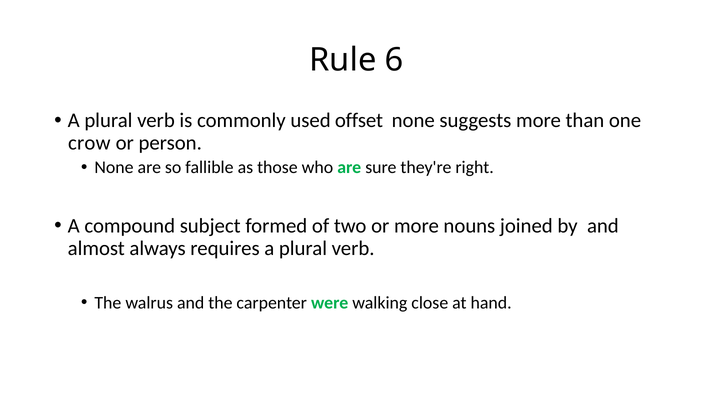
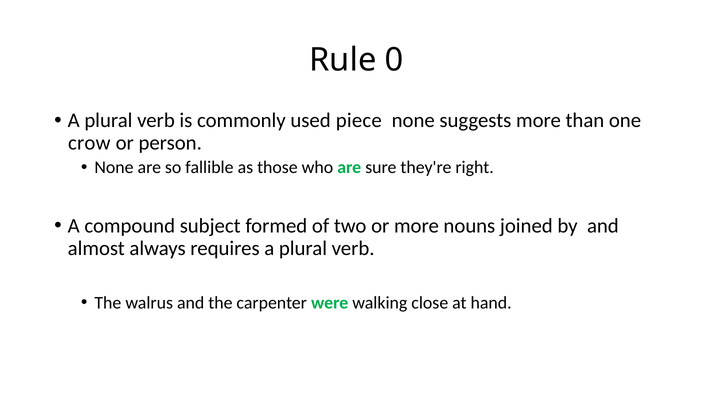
6: 6 -> 0
offset: offset -> piece
